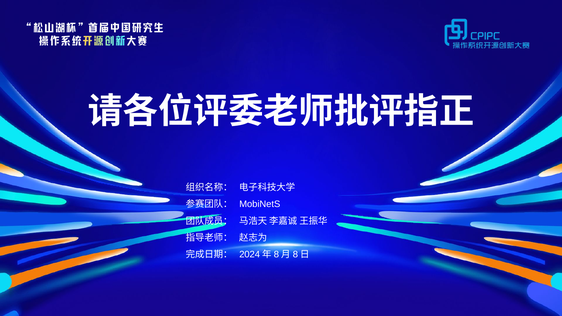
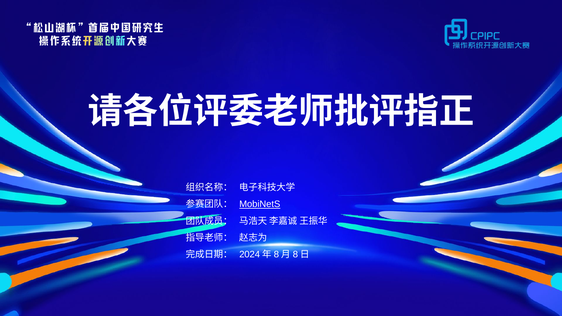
MobiNetS underline: none -> present
